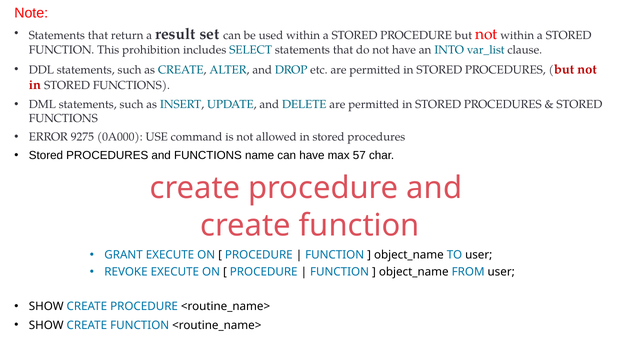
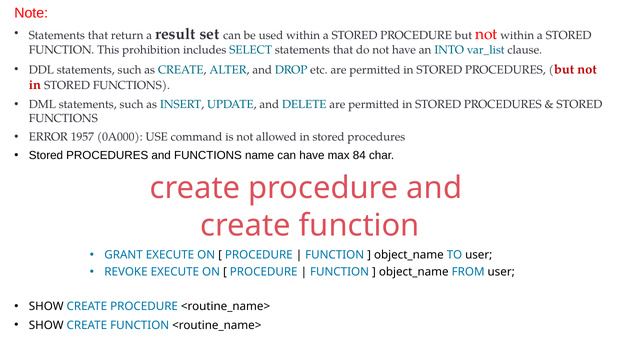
9275: 9275 -> 1957
57: 57 -> 84
